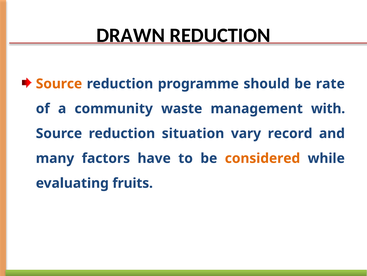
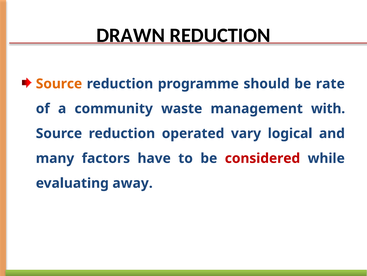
situation: situation -> operated
record: record -> logical
considered colour: orange -> red
fruits: fruits -> away
